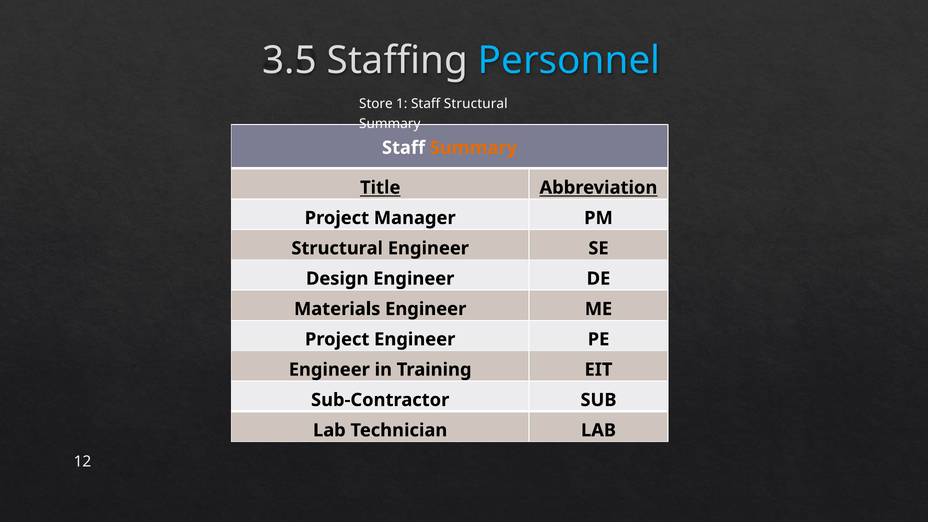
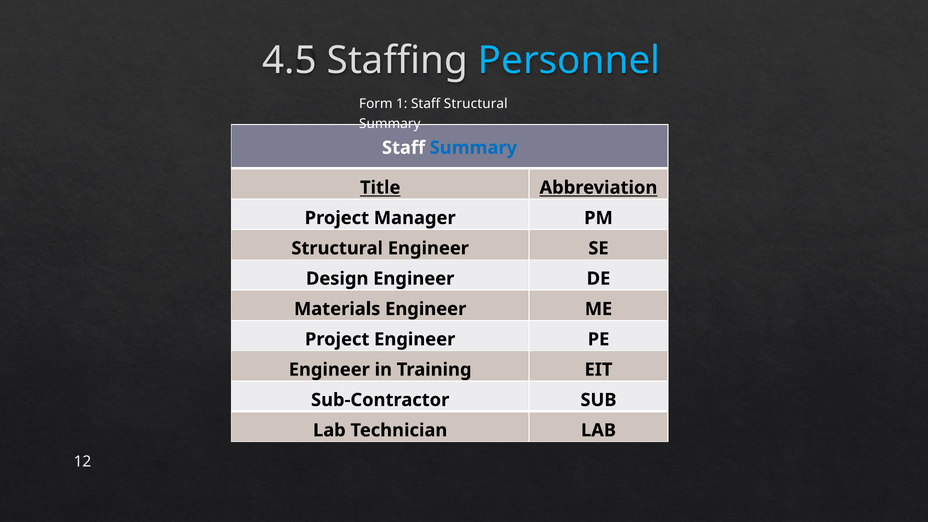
3.5: 3.5 -> 4.5
Store: Store -> Form
Summary at (473, 148) colour: orange -> blue
